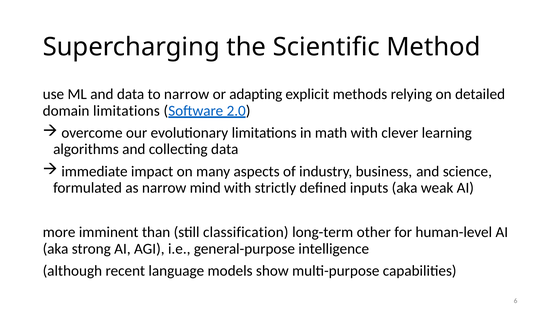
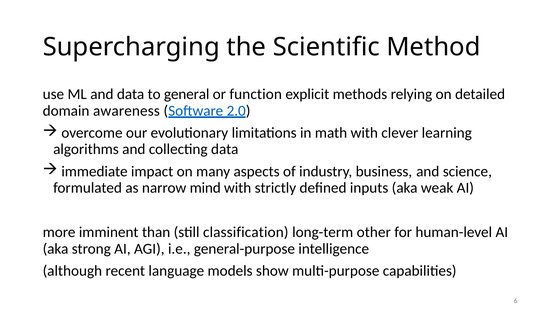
to narrow: narrow -> general
adapting: adapting -> function
domain limitations: limitations -> awareness
